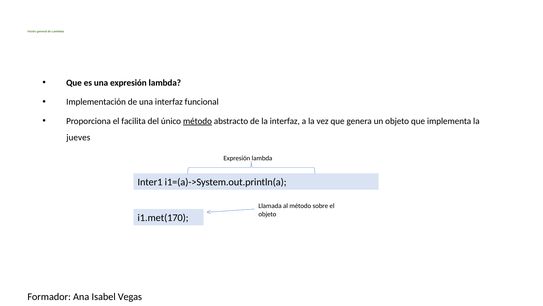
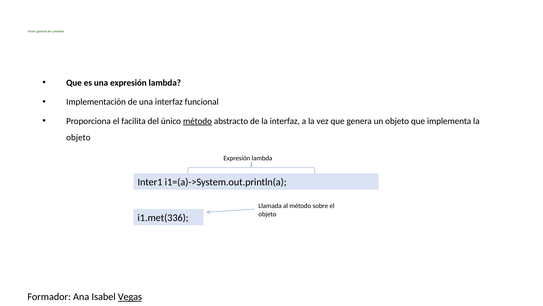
jueves at (78, 137): jueves -> objeto
i1.met(170: i1.met(170 -> i1.met(336
Vegas underline: none -> present
